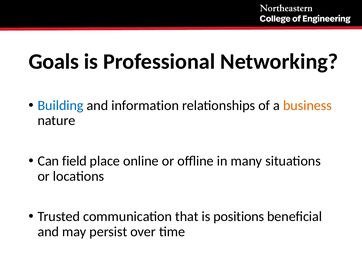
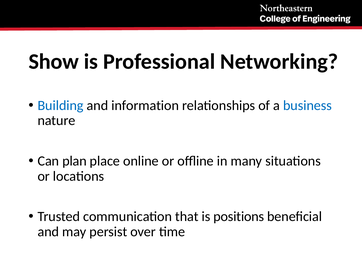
Goals: Goals -> Show
business colour: orange -> blue
field: field -> plan
